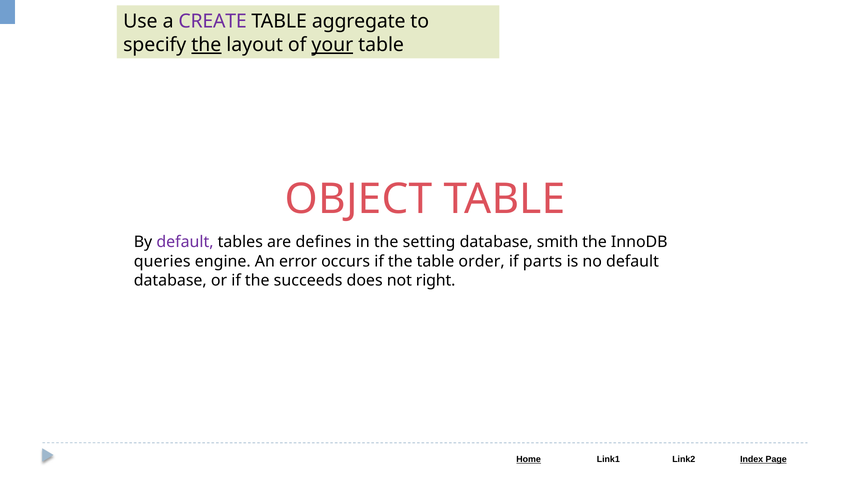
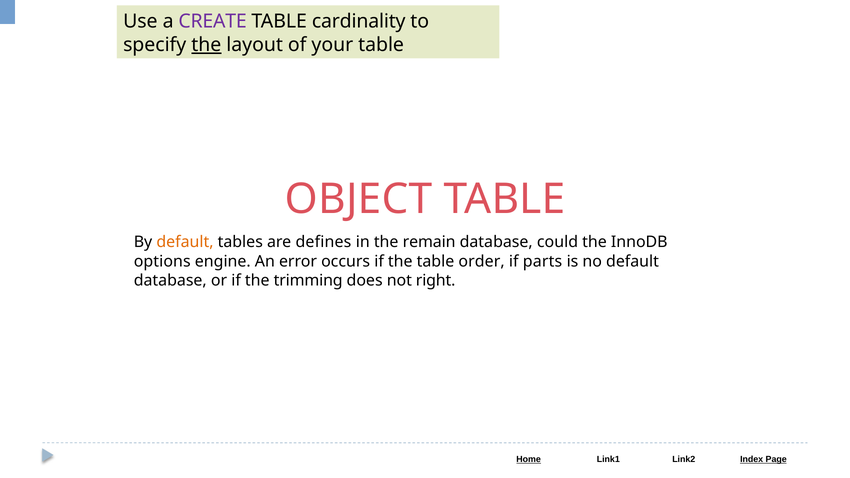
aggregate: aggregate -> cardinality
your underline: present -> none
default at (185, 242) colour: purple -> orange
setting: setting -> remain
smith: smith -> could
queries: queries -> options
succeeds: succeeds -> trimming
